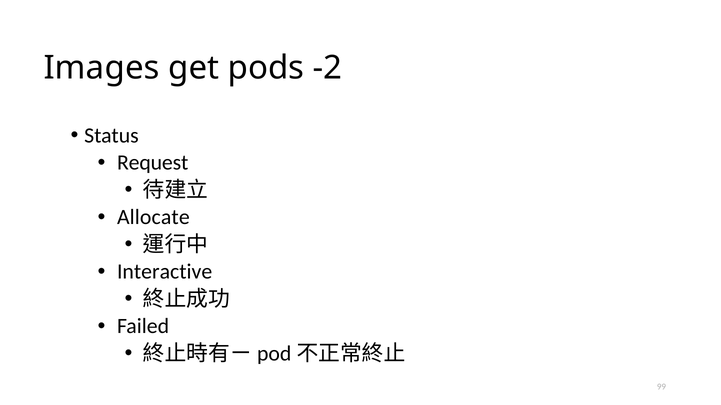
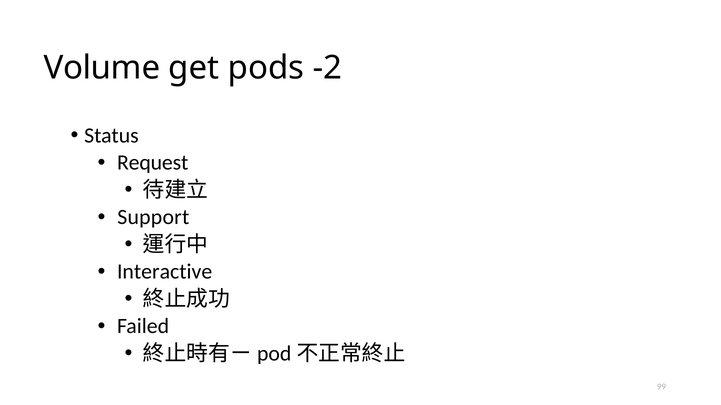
Images: Images -> Volume
Allocate: Allocate -> Support
